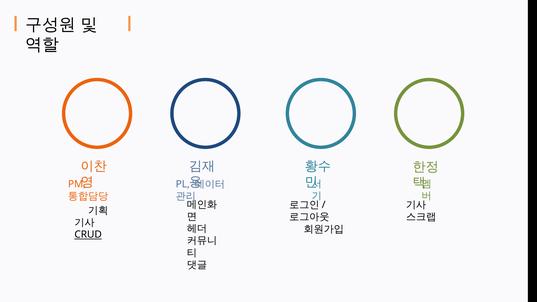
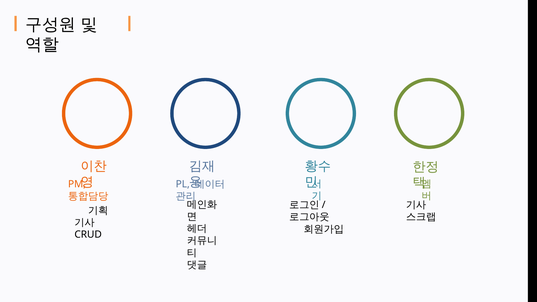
CRUD underline: present -> none
